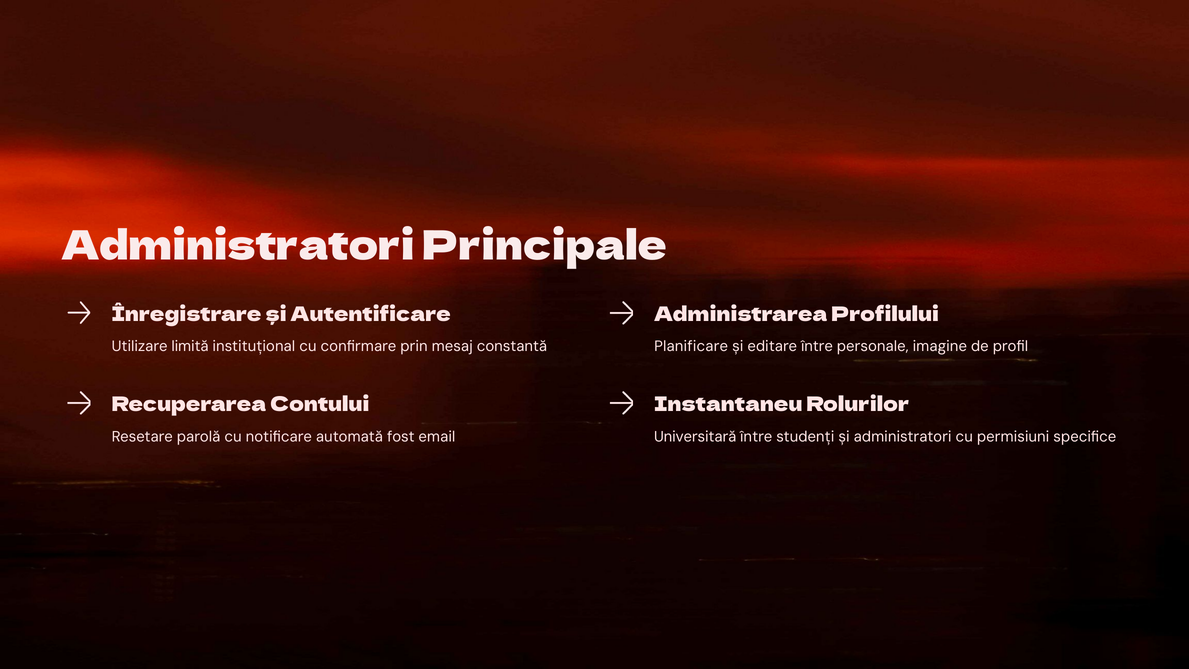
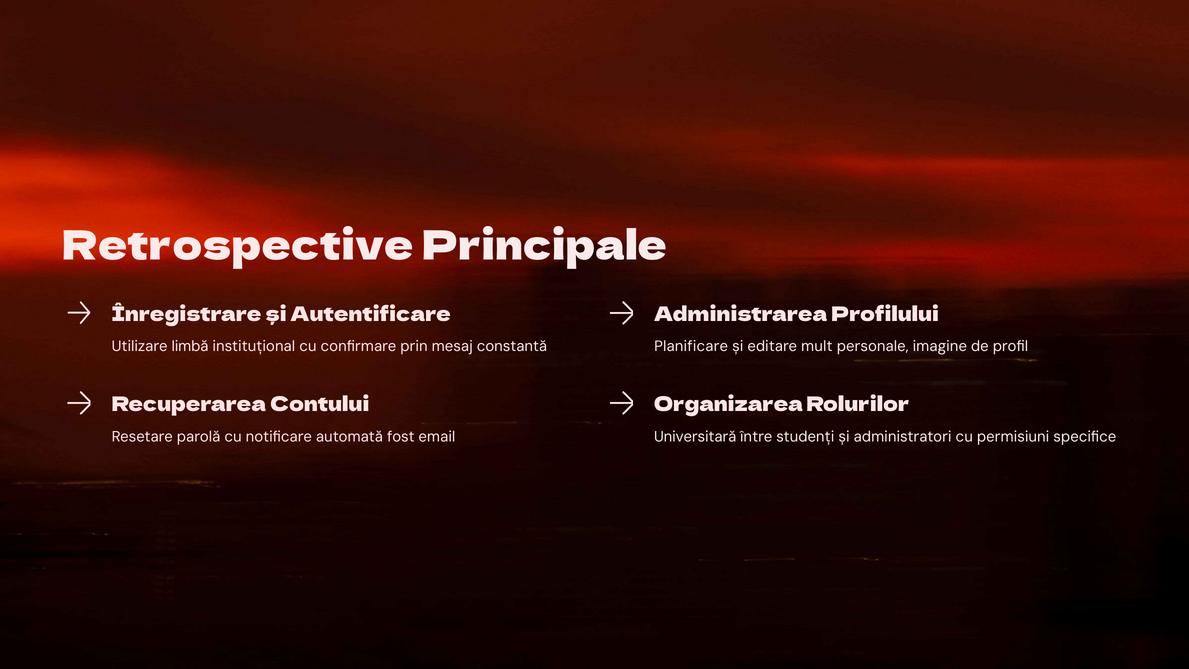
Administratori at (238, 246): Administratori -> Retrospective
limită: limită -> limbă
editare între: între -> mult
Instantaneu: Instantaneu -> Organizarea
